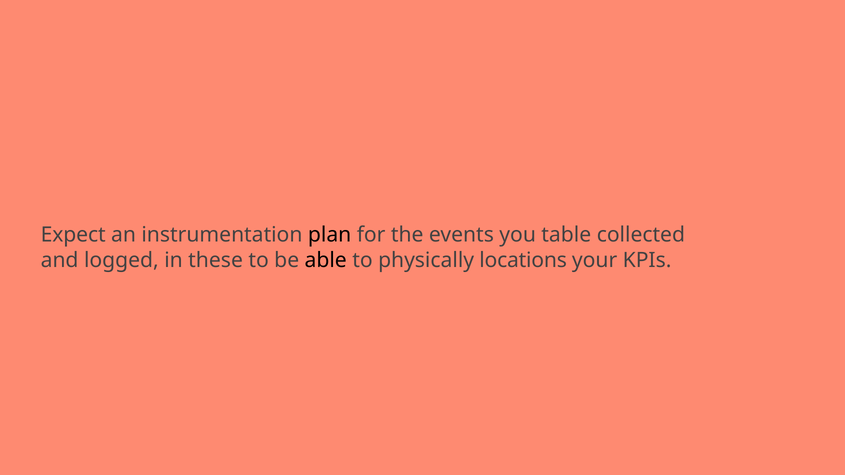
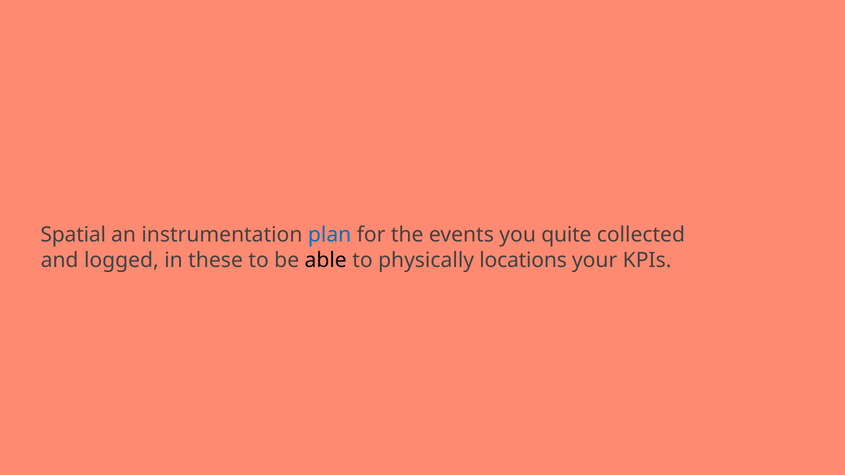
Expect: Expect -> Spatial
plan colour: black -> blue
table: table -> quite
